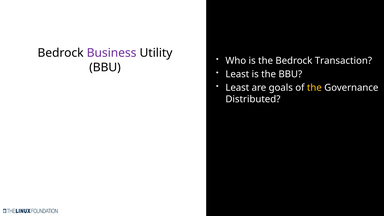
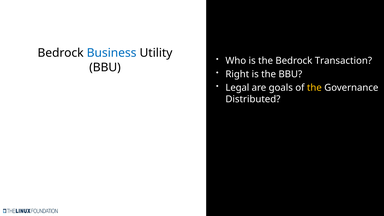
Business colour: purple -> blue
Least at (237, 74): Least -> Right
Least at (237, 88): Least -> Legal
